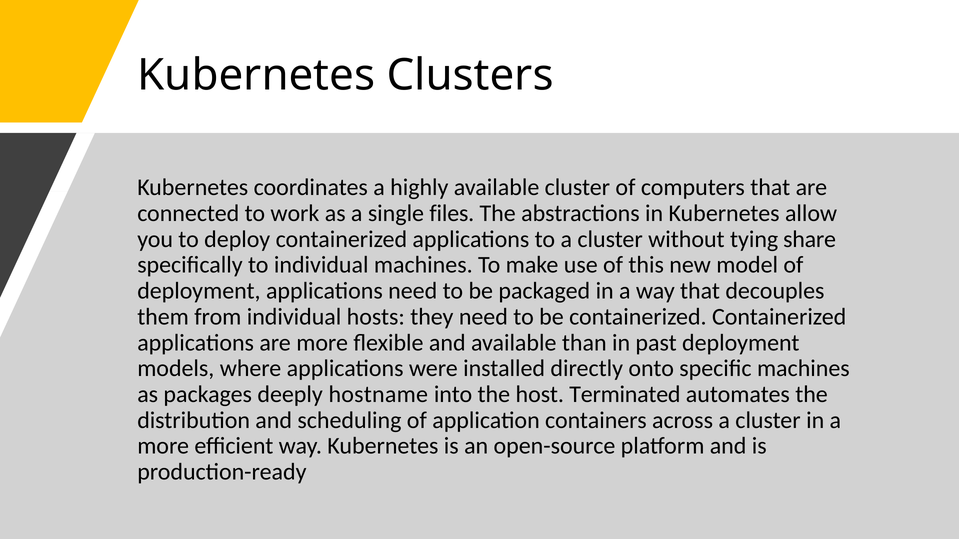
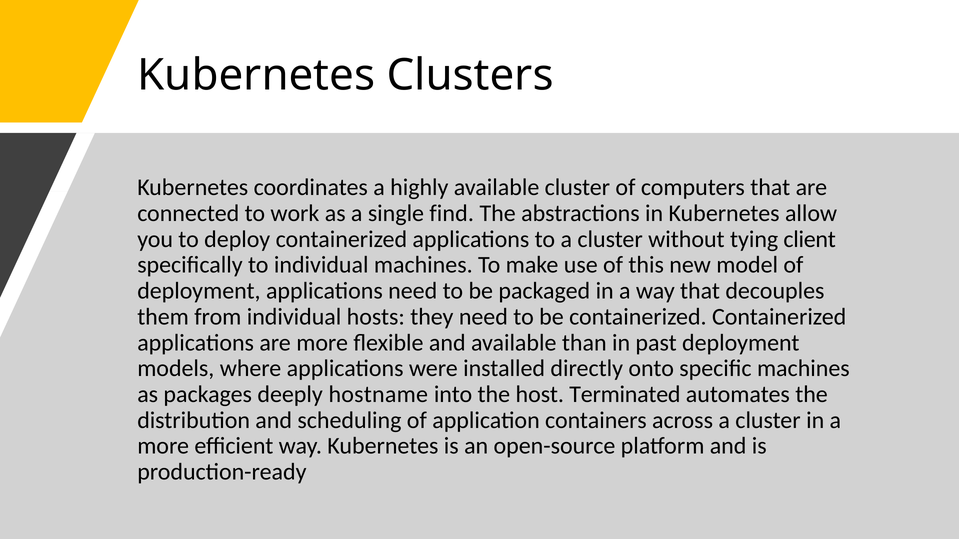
files: files -> find
share: share -> client
